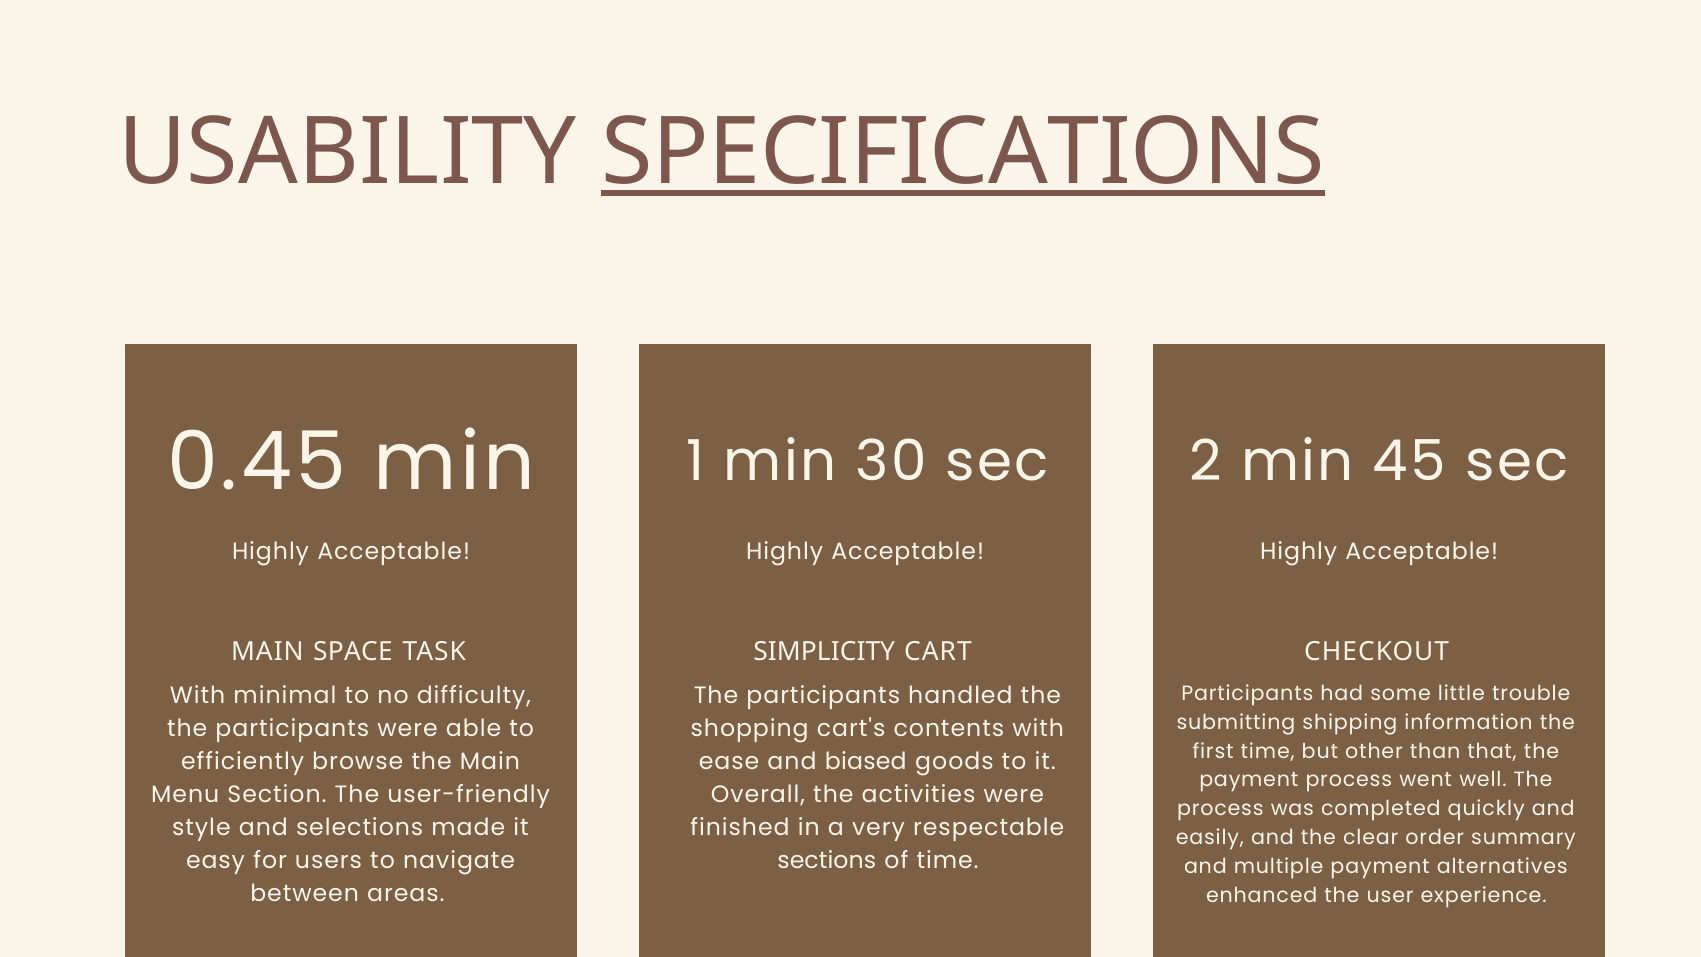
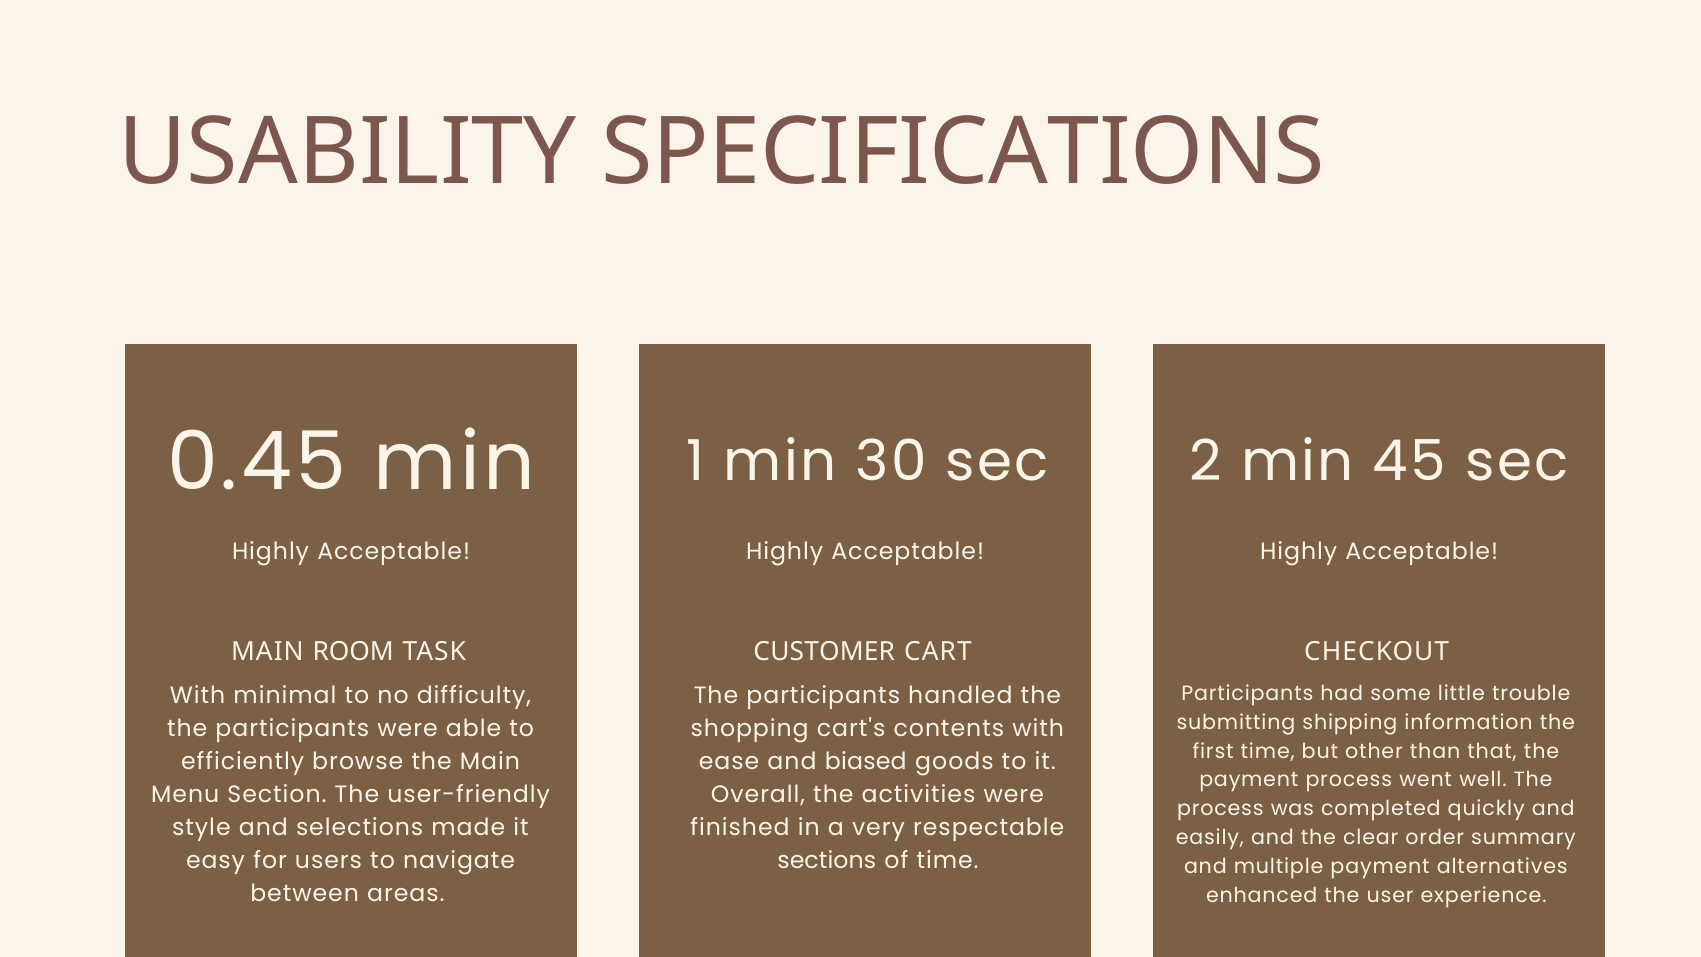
SPECIFICATIONS underline: present -> none
SPACE: SPACE -> ROOM
SIMPLICITY: SIMPLICITY -> CUSTOMER
